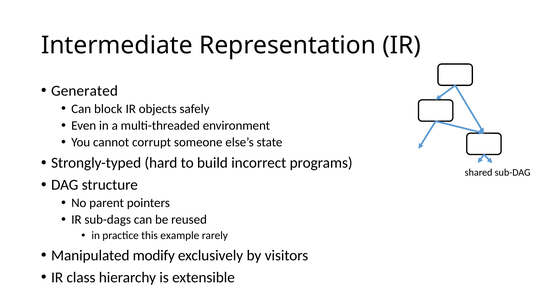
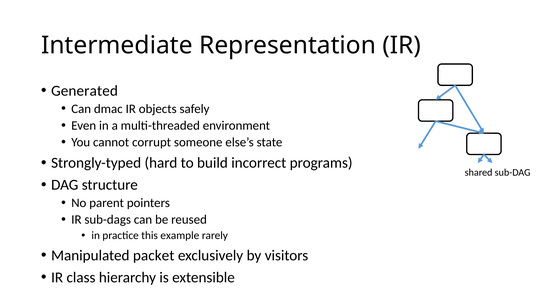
block: block -> dmac
modify: modify -> packet
